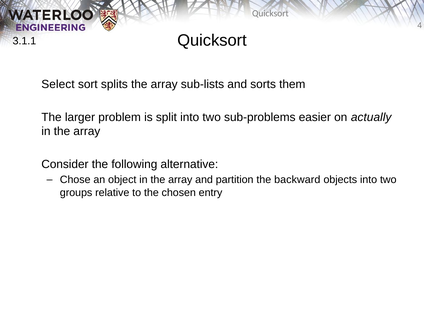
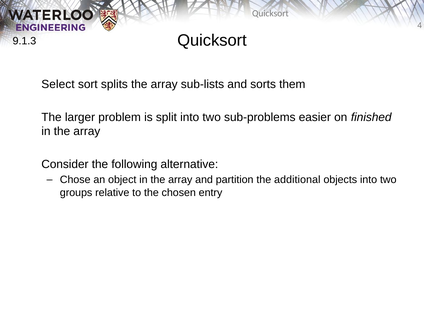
3.1.1: 3.1.1 -> 9.1.3
actually: actually -> finished
backward: backward -> additional
